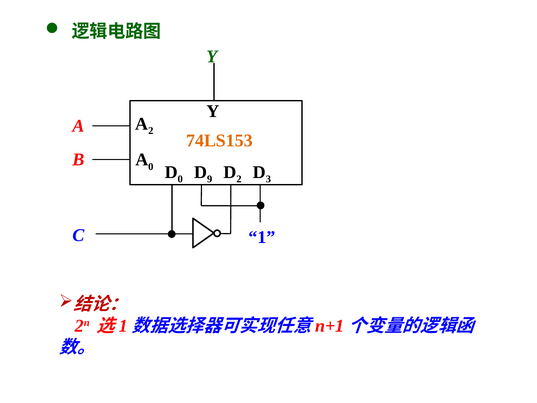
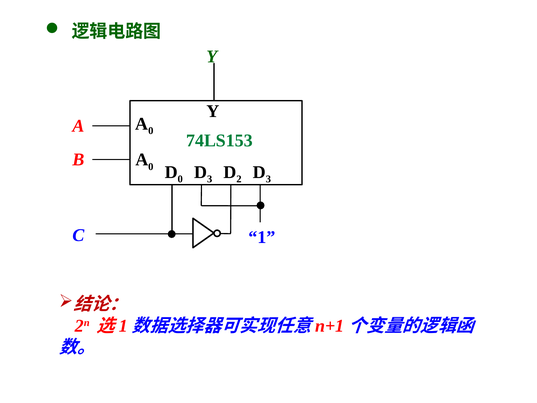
2 at (151, 131): 2 -> 0
74LS153 colour: orange -> green
9 at (210, 179): 9 -> 3
